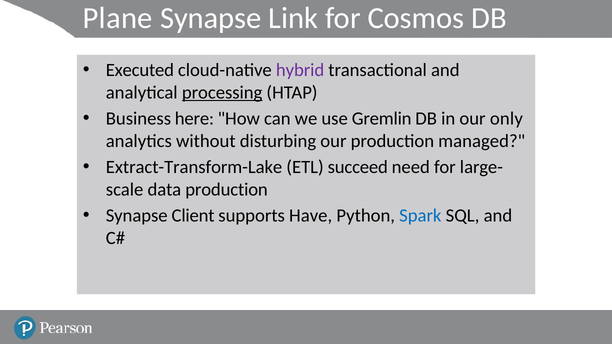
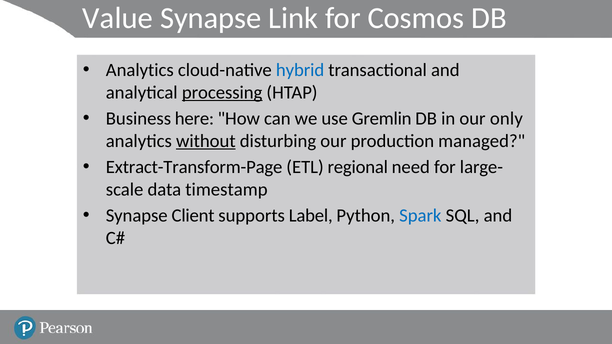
Plane: Plane -> Value
Executed at (140, 70): Executed -> Analytics
hybrid colour: purple -> blue
without underline: none -> present
Extract-Transform-Lake: Extract-Transform-Lake -> Extract-Transform-Page
succeed: succeed -> regional
data production: production -> timestamp
Have: Have -> Label
